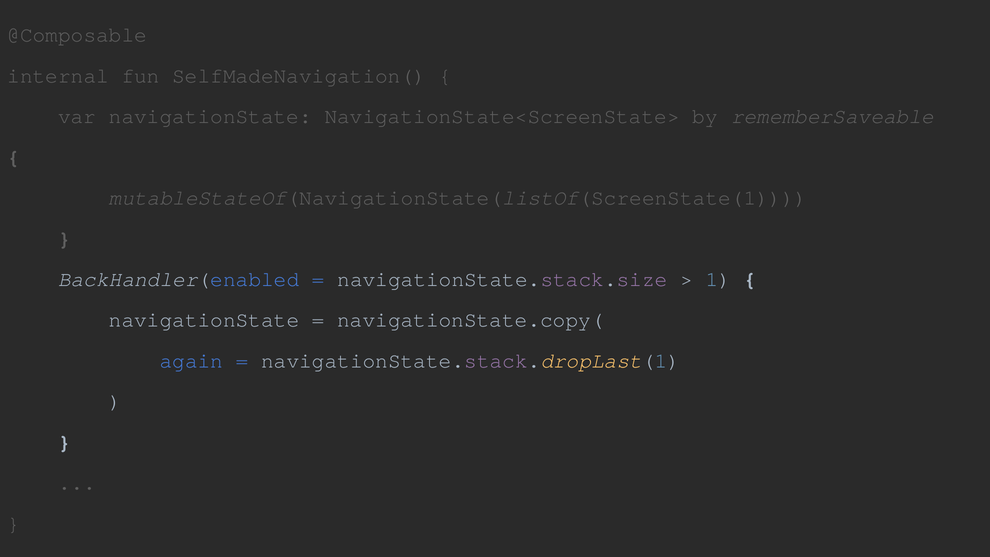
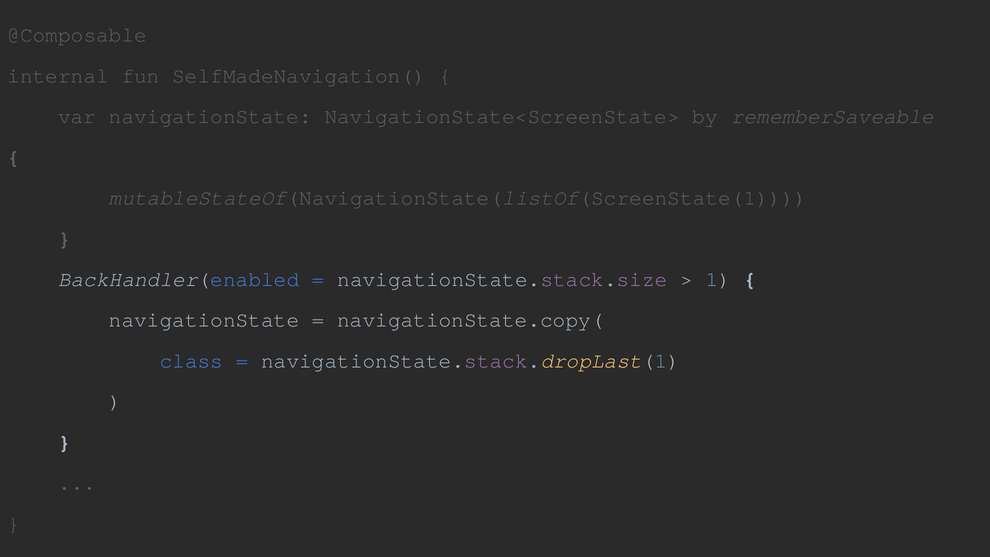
again: again -> class
